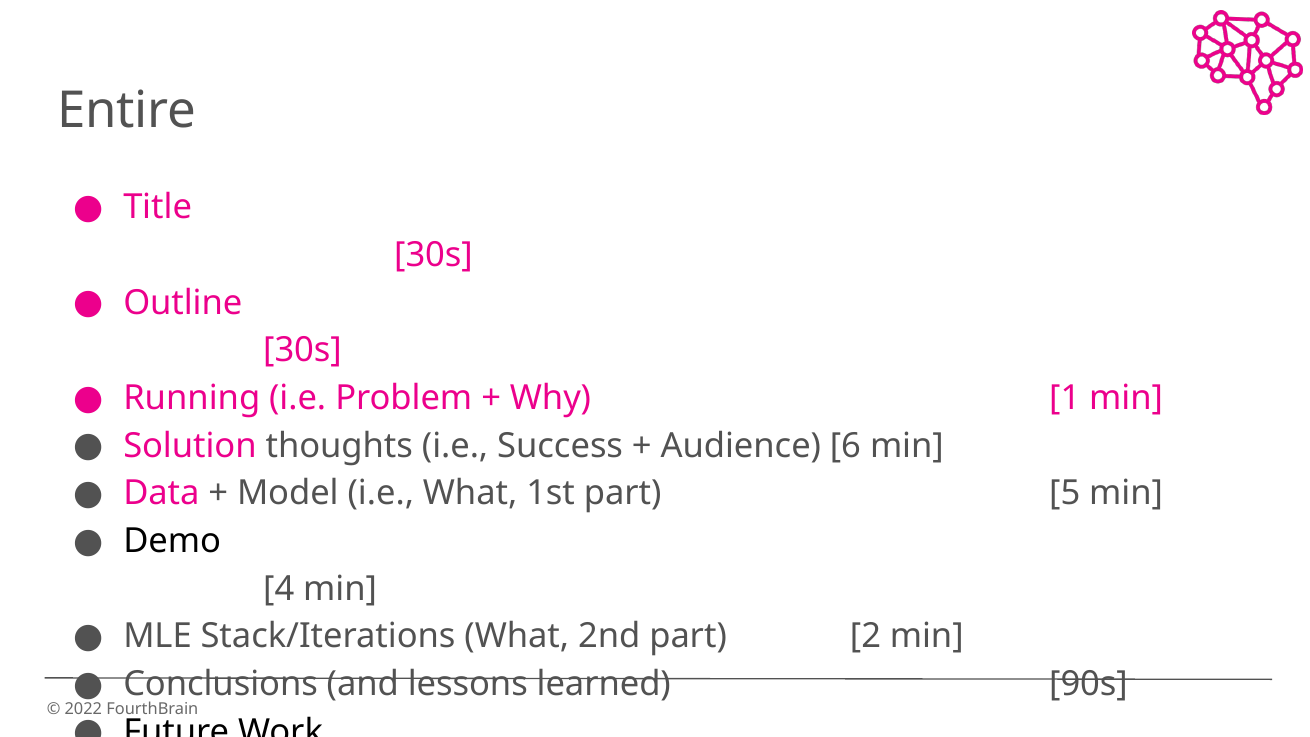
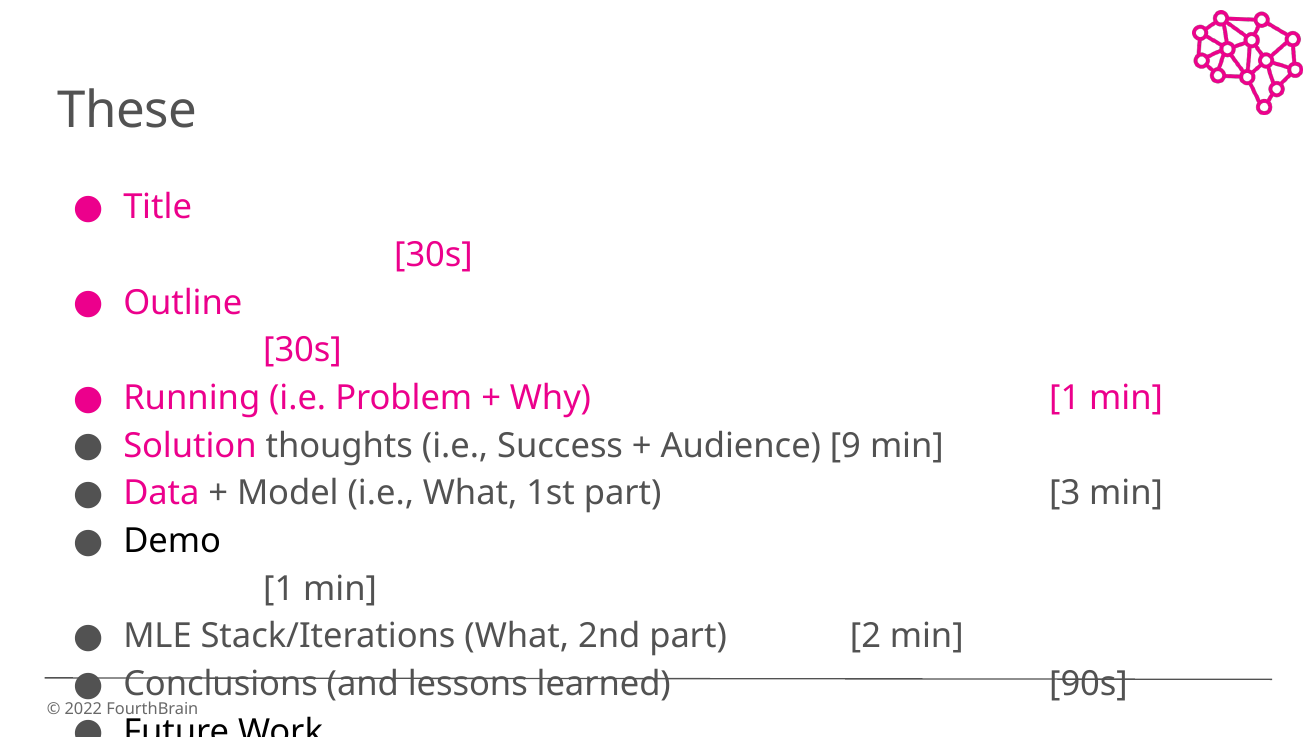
Entire: Entire -> These
6: 6 -> 9
5: 5 -> 3
4 at (279, 589): 4 -> 1
